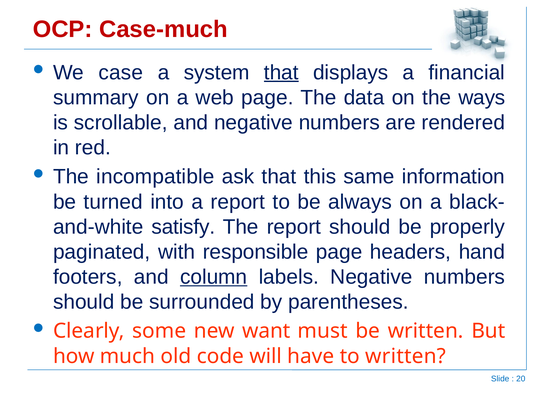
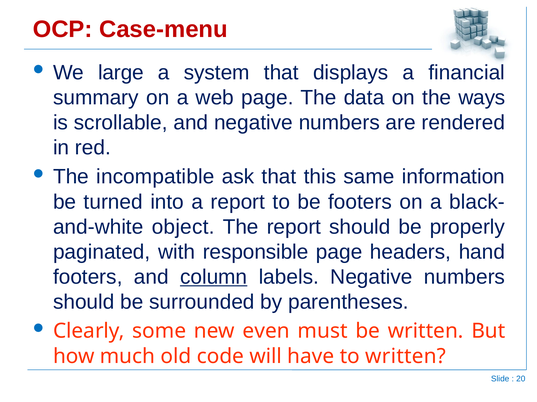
Case-much: Case-much -> Case-menu
case: case -> large
that at (281, 73) underline: present -> none
be always: always -> footers
satisfy: satisfy -> object
want: want -> even
